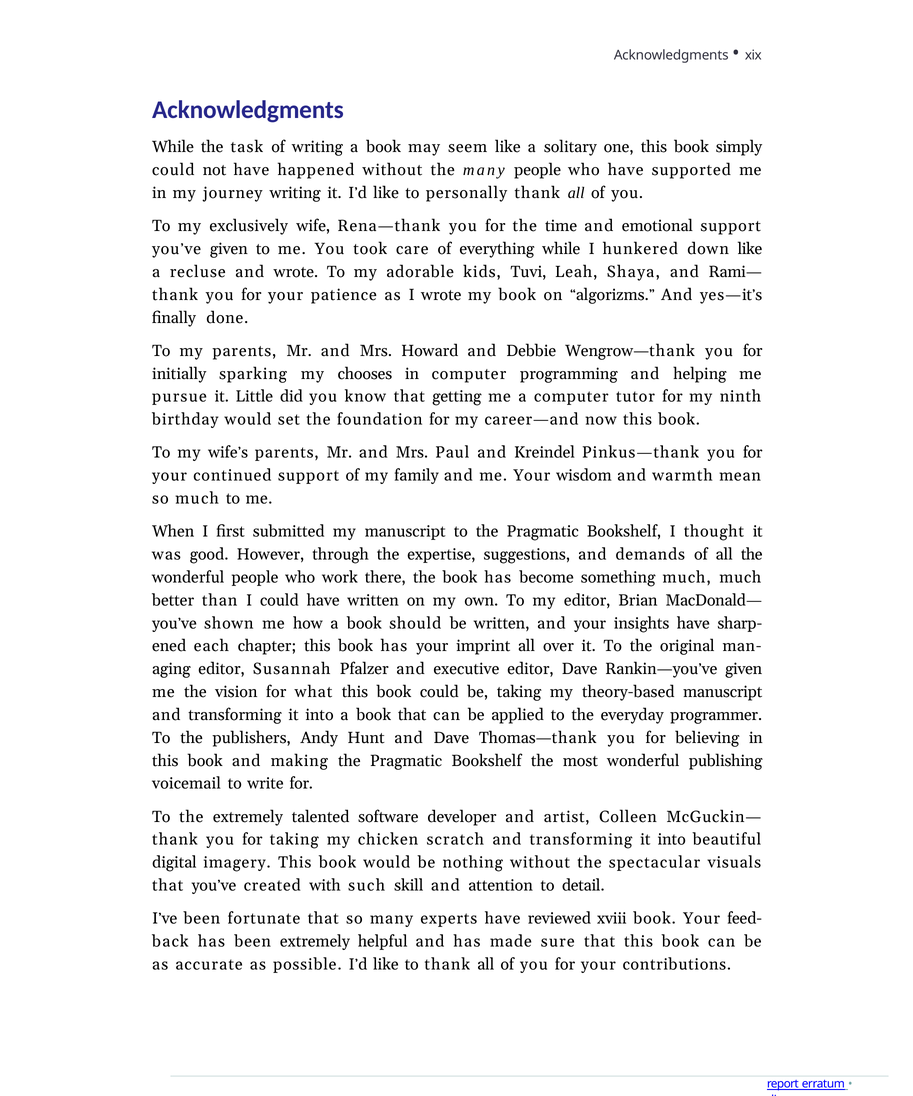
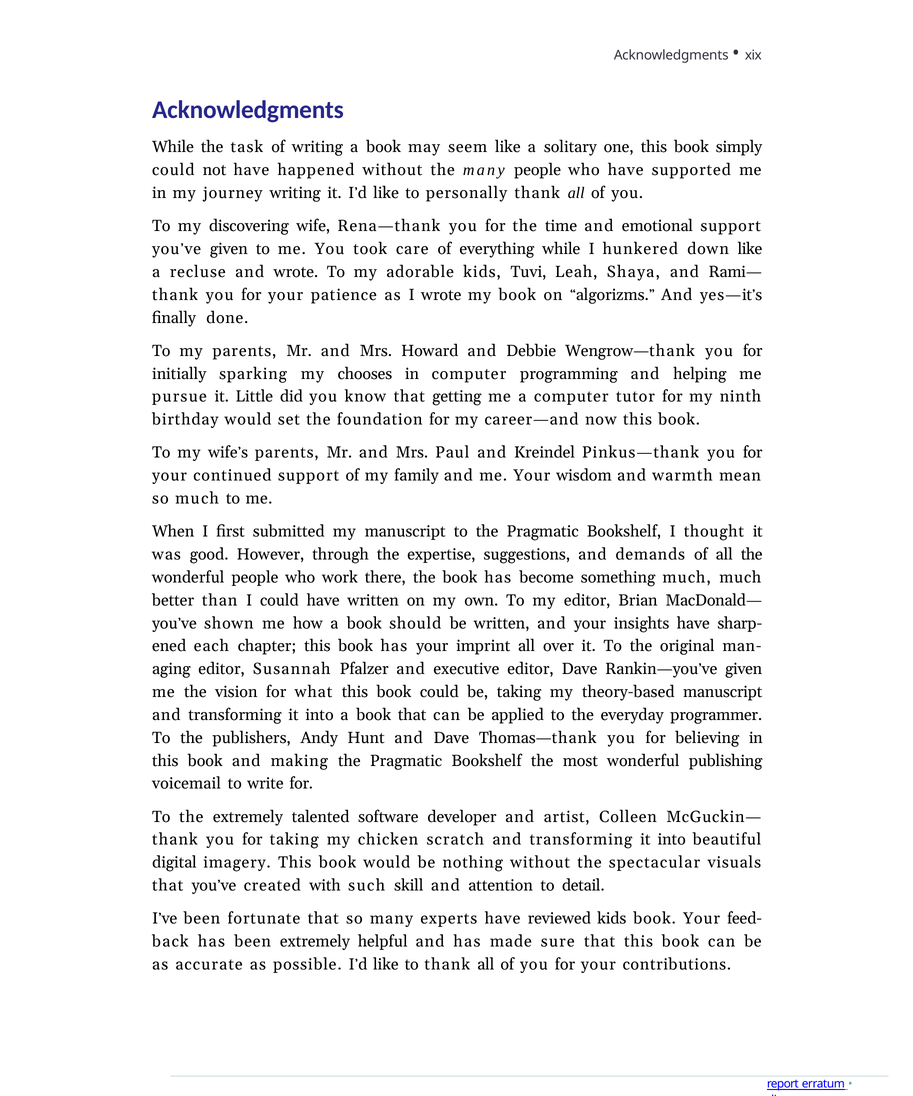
exclusively: exclusively -> discovering
reviewed xviii: xviii -> kids
